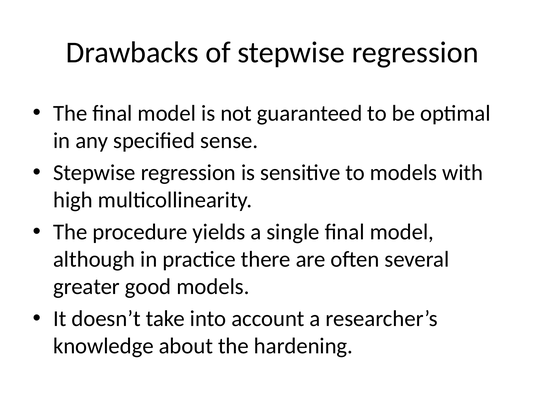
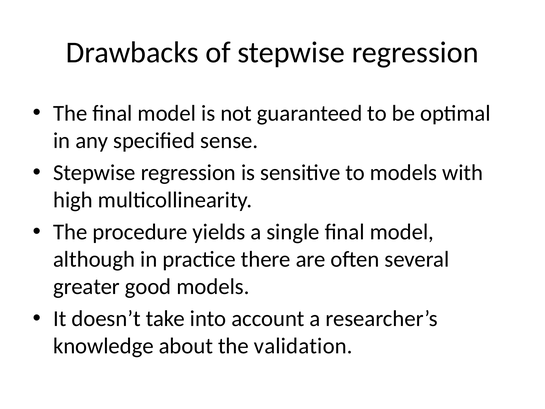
hardening: hardening -> validation
